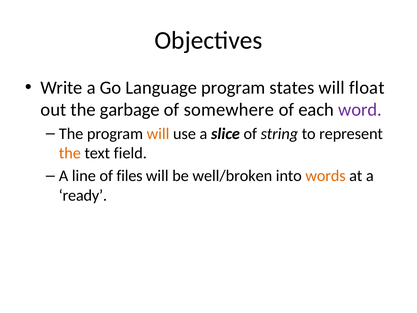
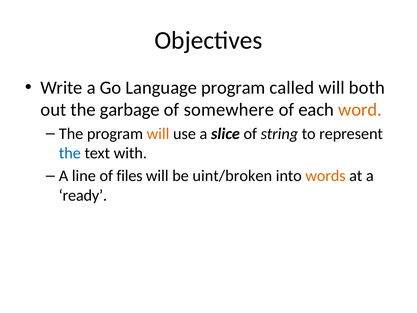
states: states -> called
float: float -> both
word colour: purple -> orange
the at (70, 153) colour: orange -> blue
field: field -> with
well/broken: well/broken -> uint/broken
